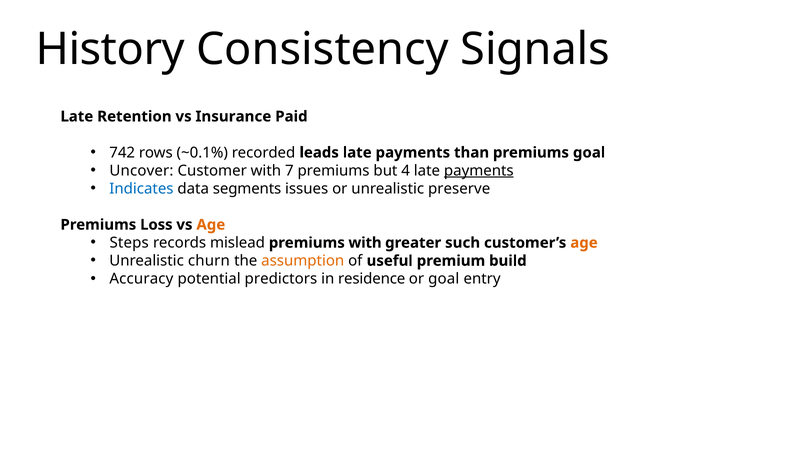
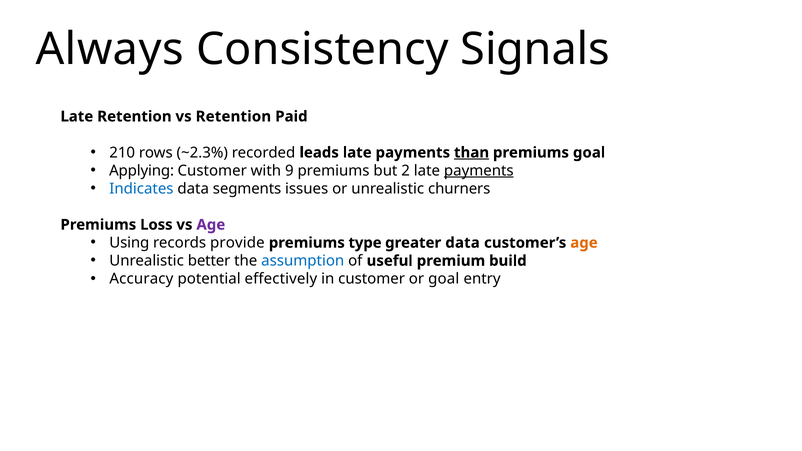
History: History -> Always
vs Insurance: Insurance -> Retention
742: 742 -> 210
~0.1%: ~0.1% -> ~2.3%
than underline: none -> present
Uncover: Uncover -> Applying
7: 7 -> 9
4: 4 -> 2
preserve: preserve -> churners
Age at (211, 225) colour: orange -> purple
Steps: Steps -> Using
mislead: mislead -> provide
premiums with: with -> type
greater such: such -> data
churn: churn -> better
assumption colour: orange -> blue
predictors: predictors -> effectively
in residence: residence -> customer
